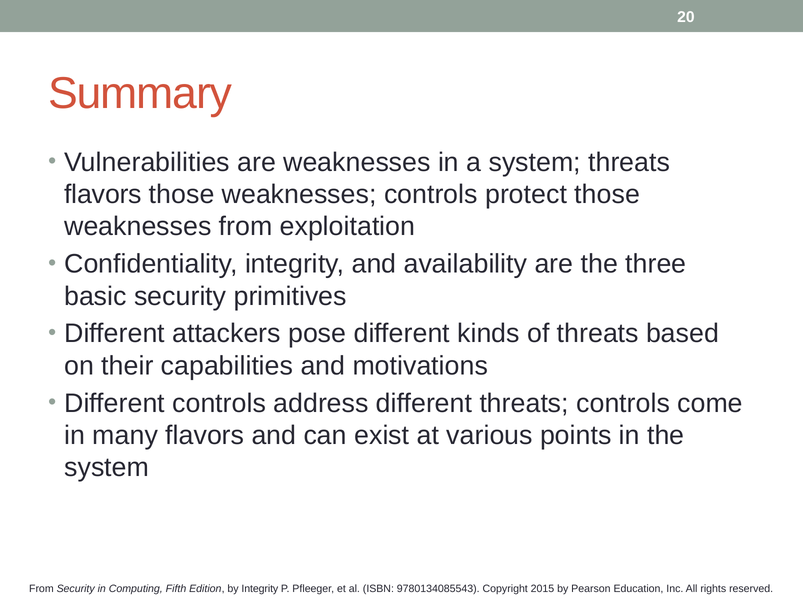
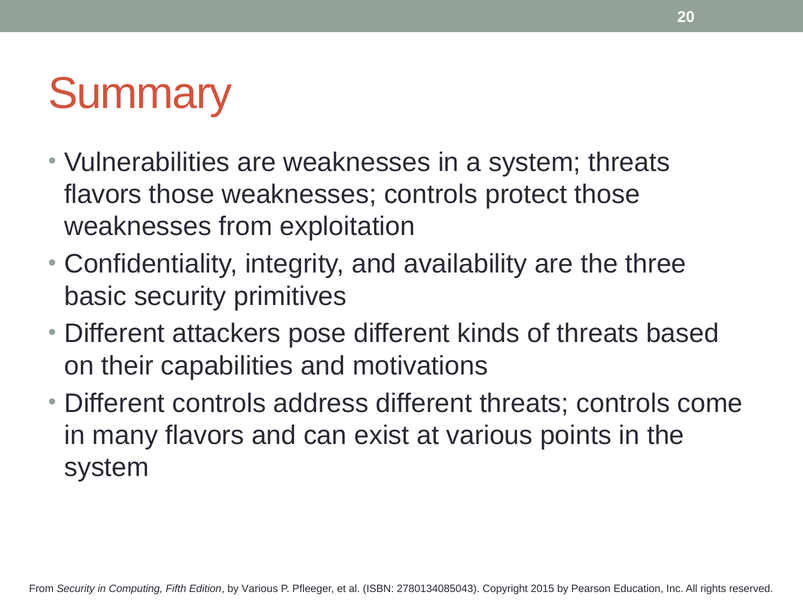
by Integrity: Integrity -> Various
9780134085543: 9780134085543 -> 2780134085043
